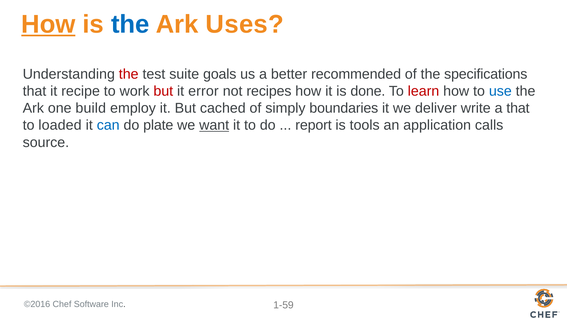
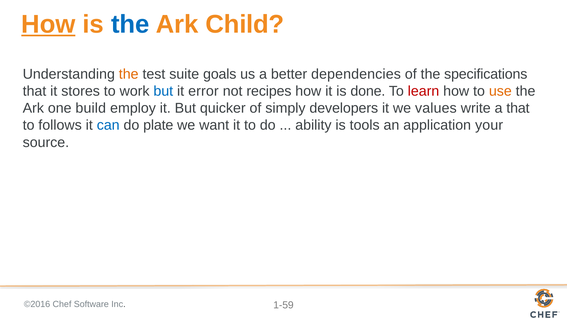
Uses: Uses -> Child
the at (129, 74) colour: red -> orange
recommended: recommended -> dependencies
recipe: recipe -> stores
but at (163, 91) colour: red -> blue
use colour: blue -> orange
cached: cached -> quicker
boundaries: boundaries -> developers
deliver: deliver -> values
loaded: loaded -> follows
want underline: present -> none
report: report -> ability
calls: calls -> your
